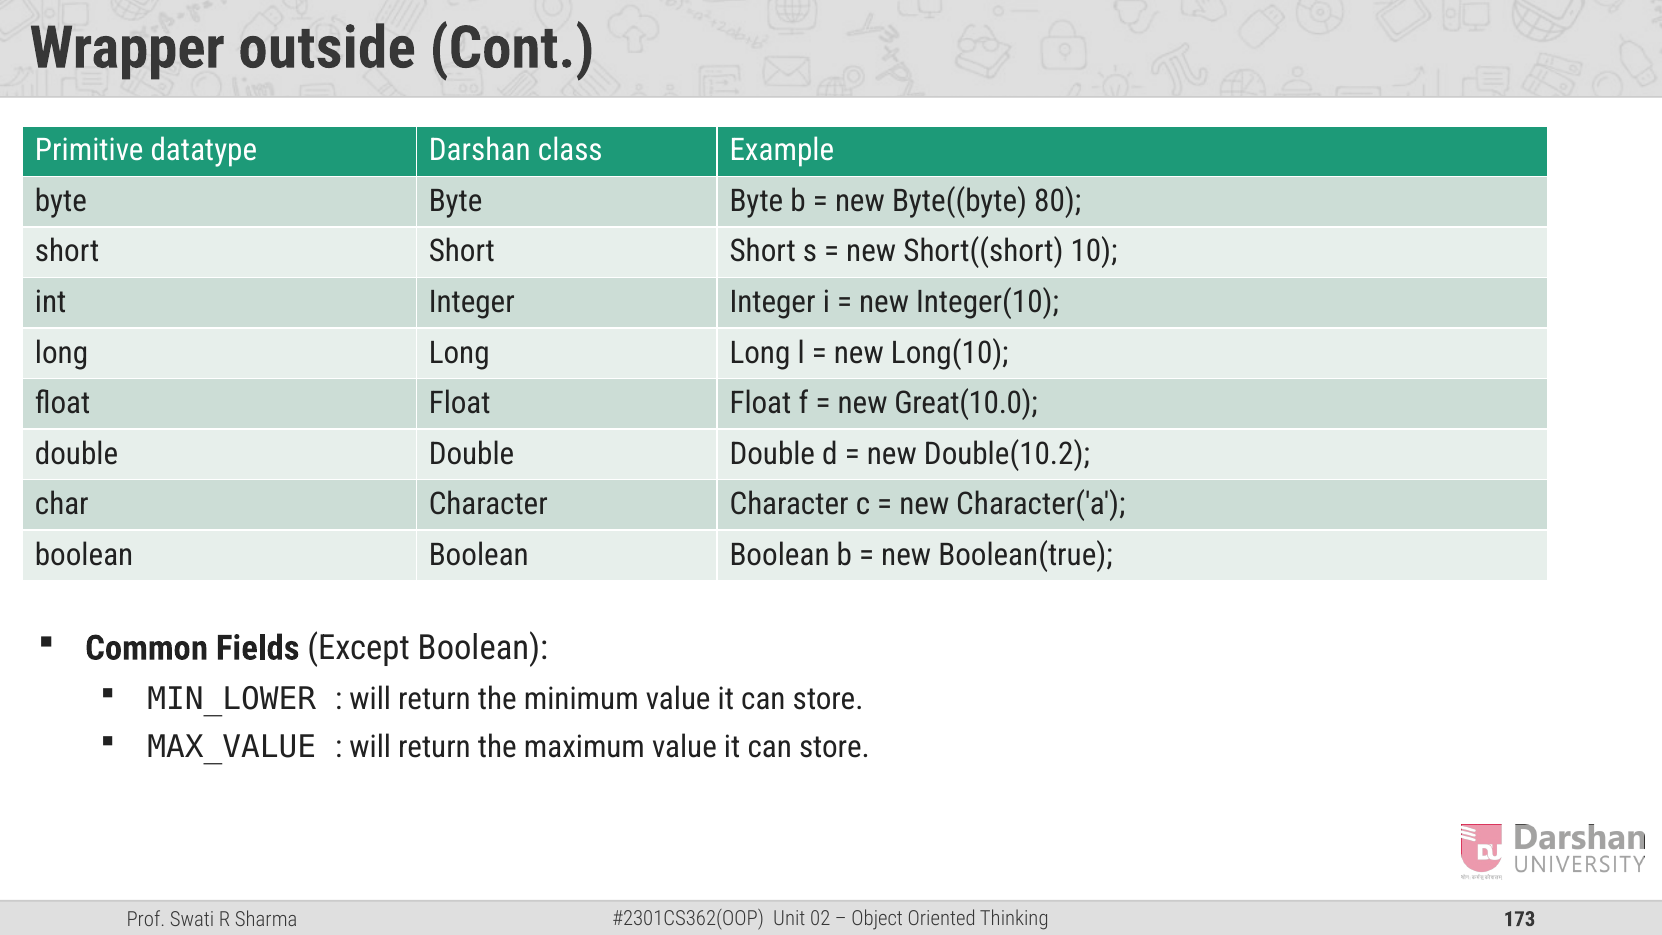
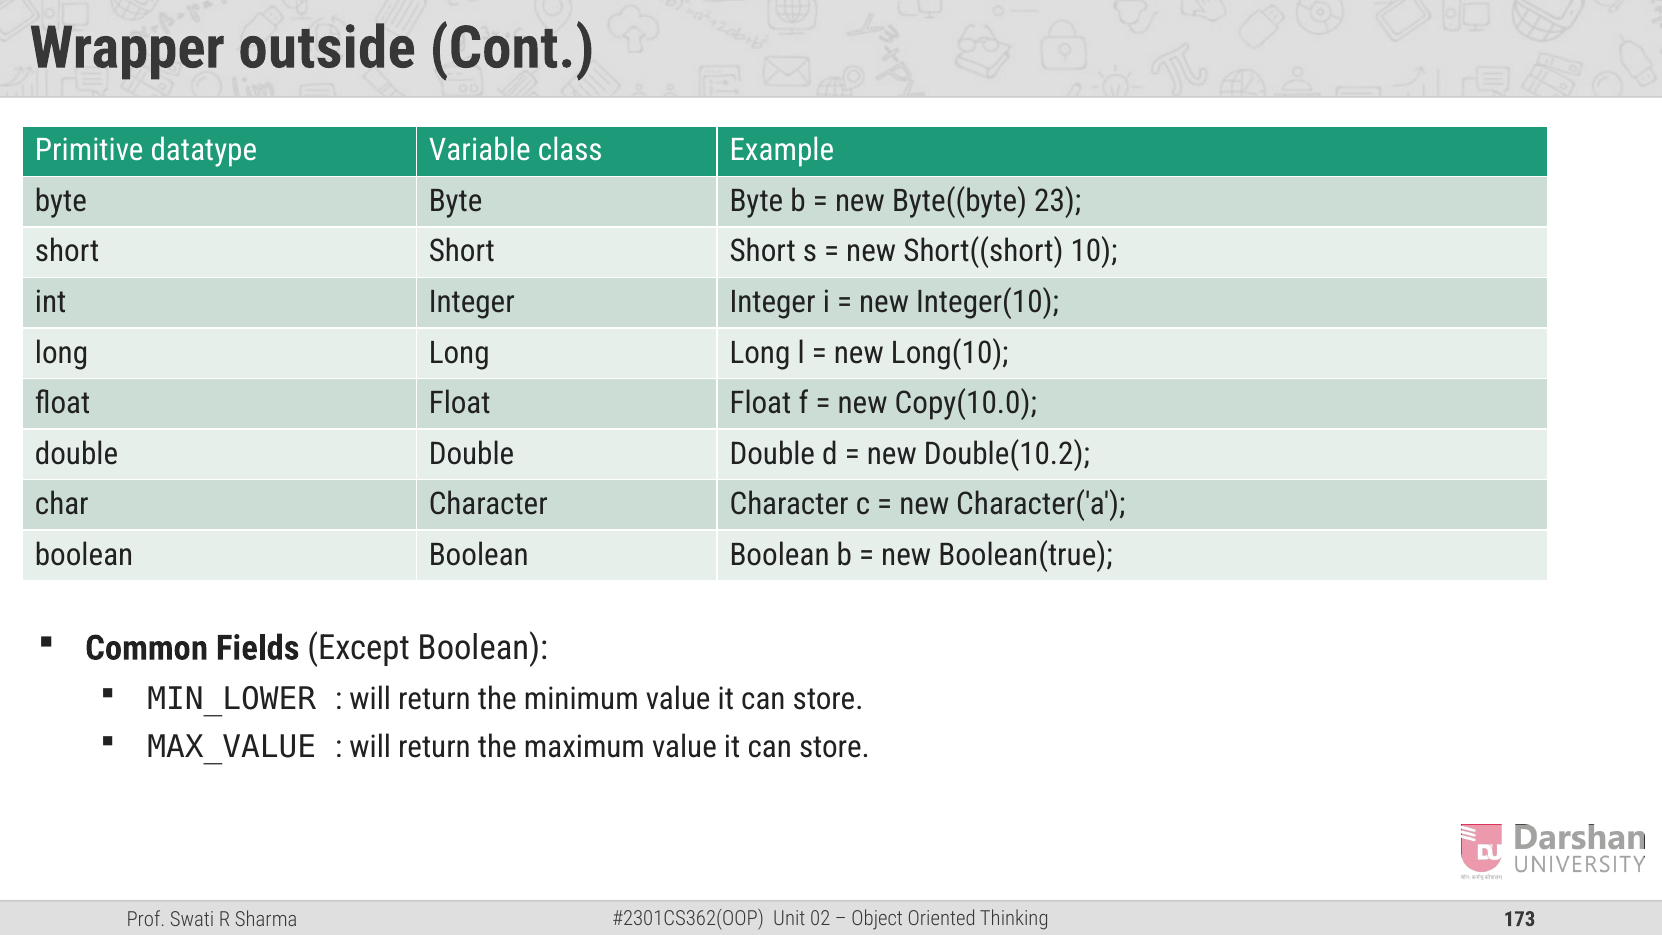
Darshan: Darshan -> Variable
80: 80 -> 23
Great(10.0: Great(10.0 -> Copy(10.0
